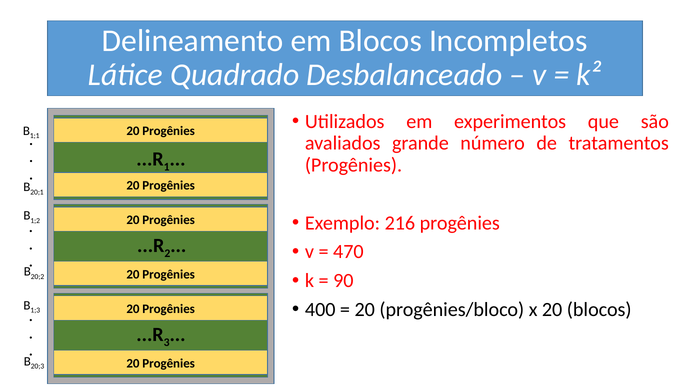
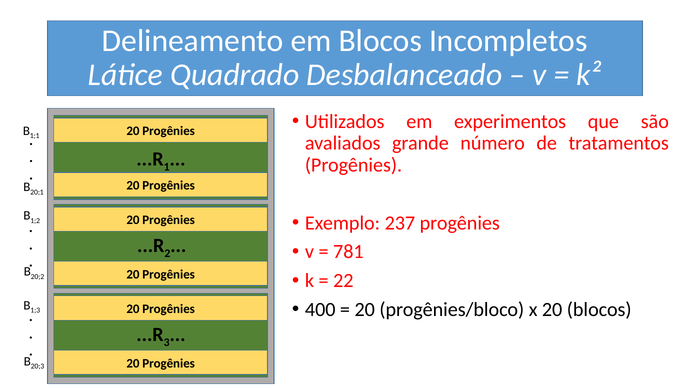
216: 216 -> 237
470: 470 -> 781
90: 90 -> 22
